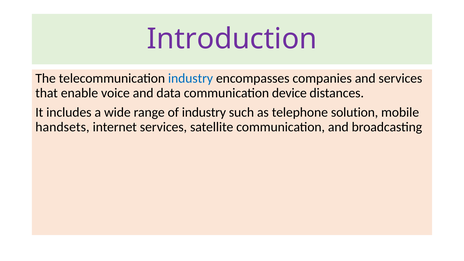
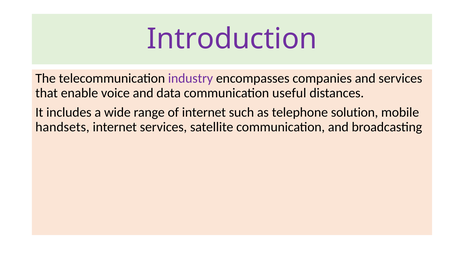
industry at (191, 78) colour: blue -> purple
device: device -> useful
of industry: industry -> internet
